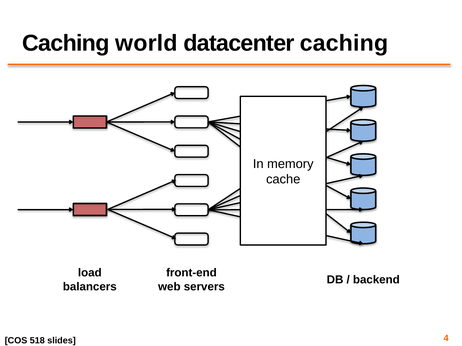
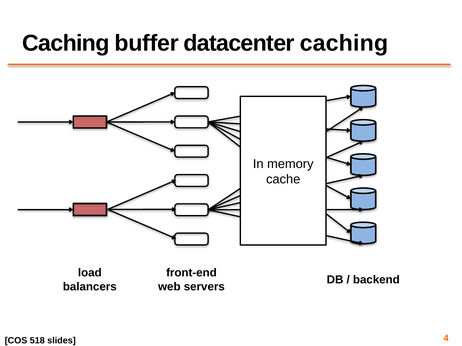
world: world -> buffer
